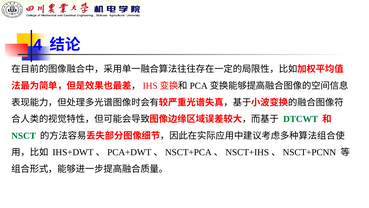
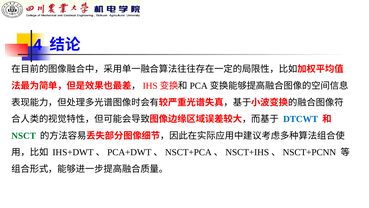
DTCWT colour: green -> blue
